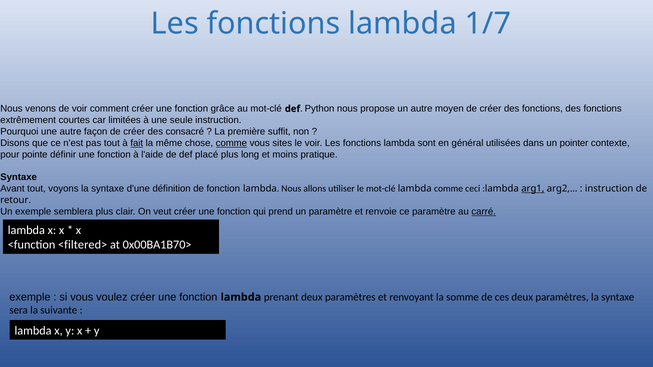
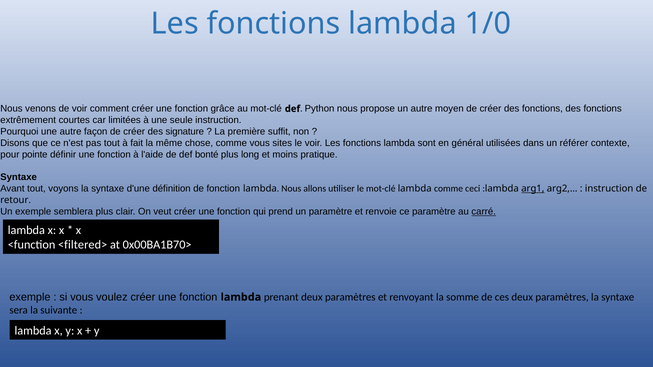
1/7: 1/7 -> 1/0
consacré: consacré -> signature
fait underline: present -> none
comme at (231, 143) underline: present -> none
pointer: pointer -> référer
placé: placé -> bonté
